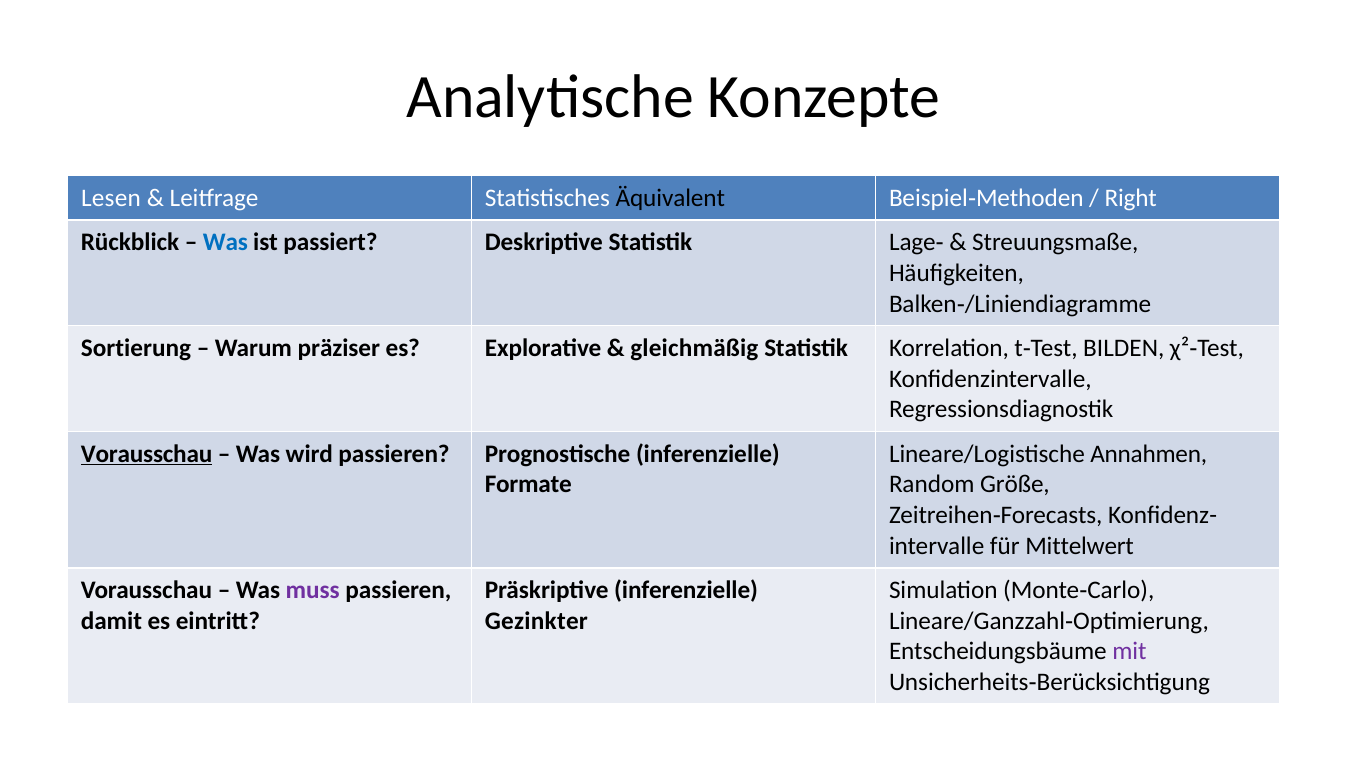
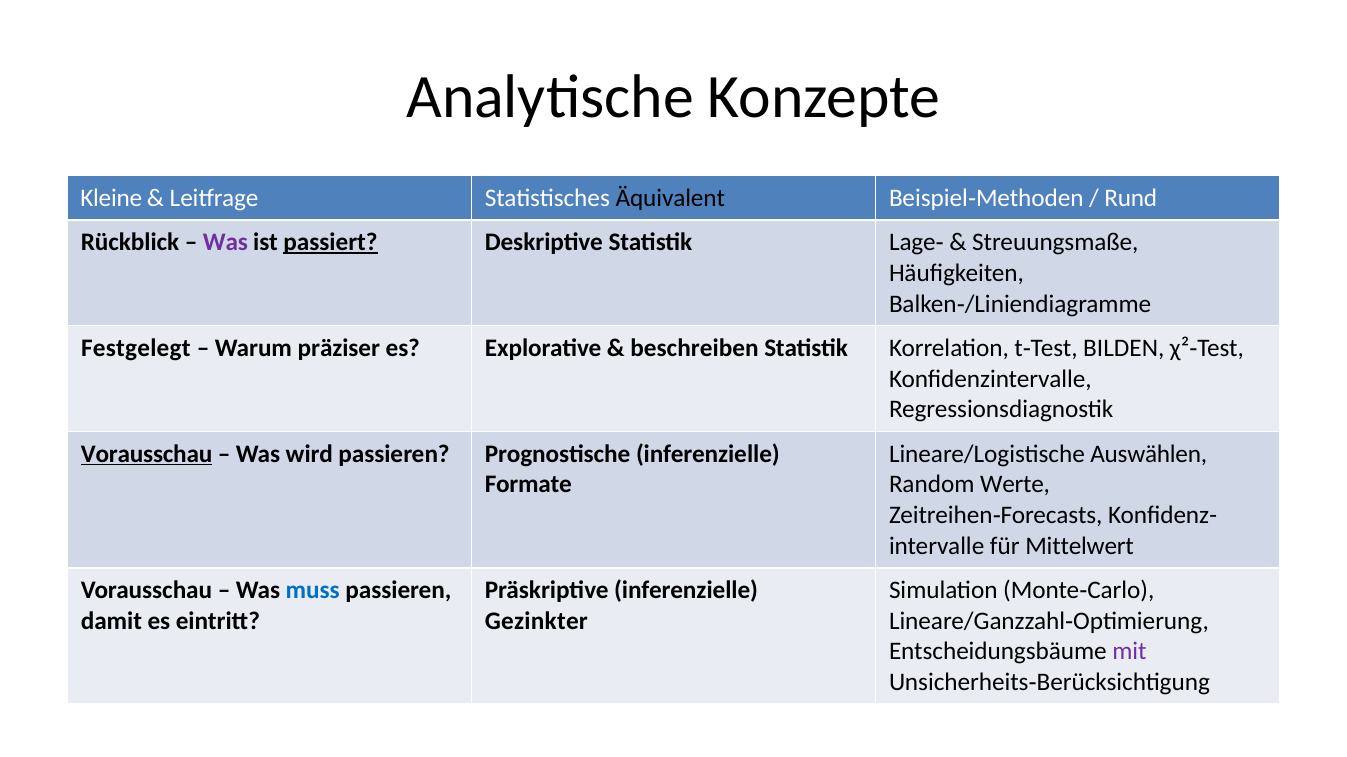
Lesen: Lesen -> Kleine
Right: Right -> Rund
Was at (225, 243) colour: blue -> purple
passiert underline: none -> present
Sortierung: Sortierung -> Festgelegt
gleichmäßig: gleichmäßig -> beschreiben
Annahmen: Annahmen -> Auswählen
Größe: Größe -> Werte
muss colour: purple -> blue
